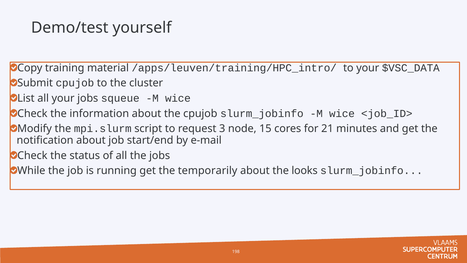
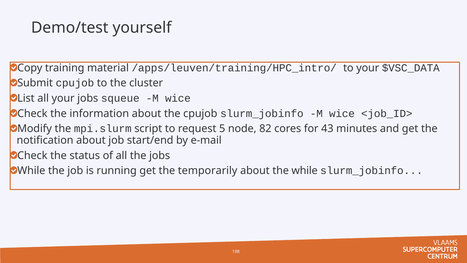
3: 3 -> 5
15: 15 -> 82
21: 21 -> 43
the looks: looks -> while
